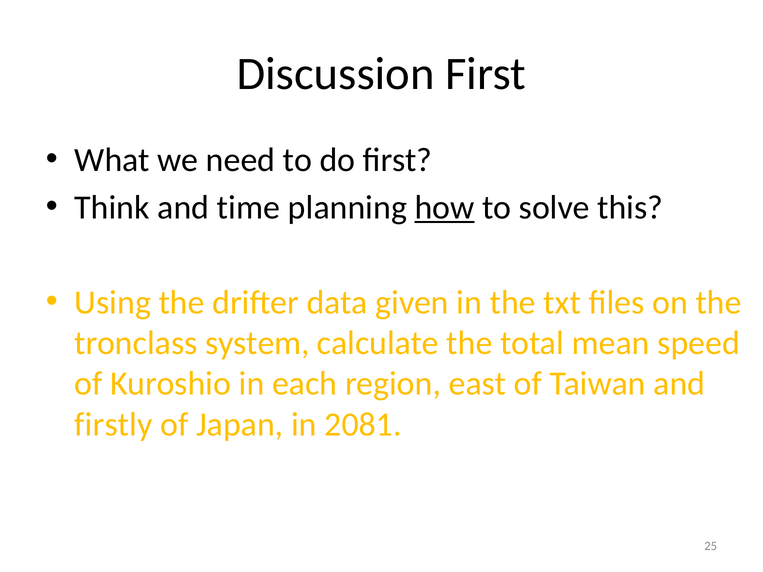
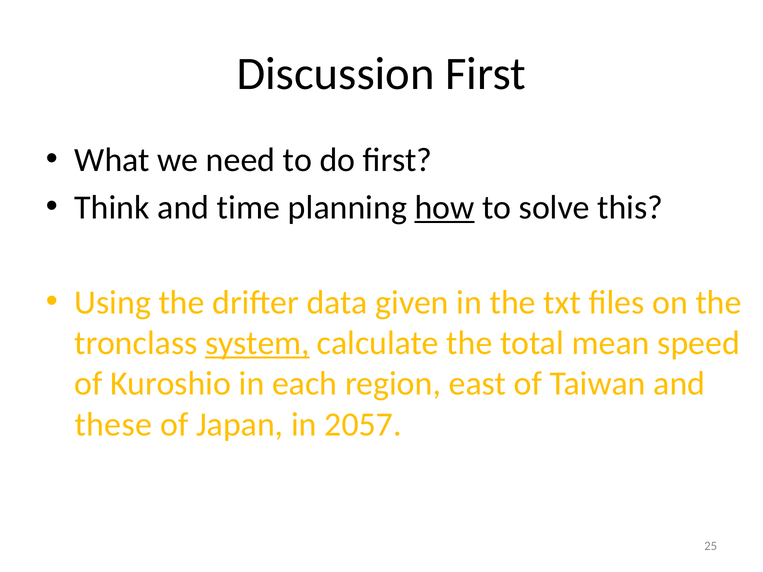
system underline: none -> present
firstly: firstly -> these
2081: 2081 -> 2057
